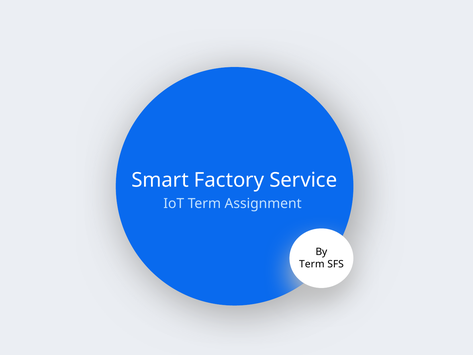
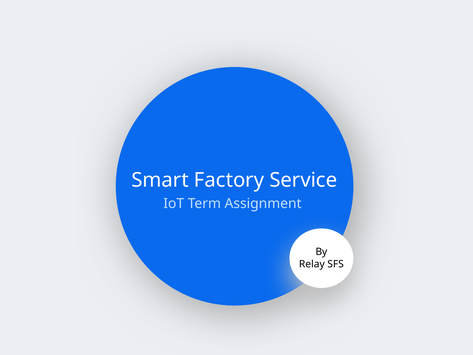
Term at (312, 264): Term -> Relay
